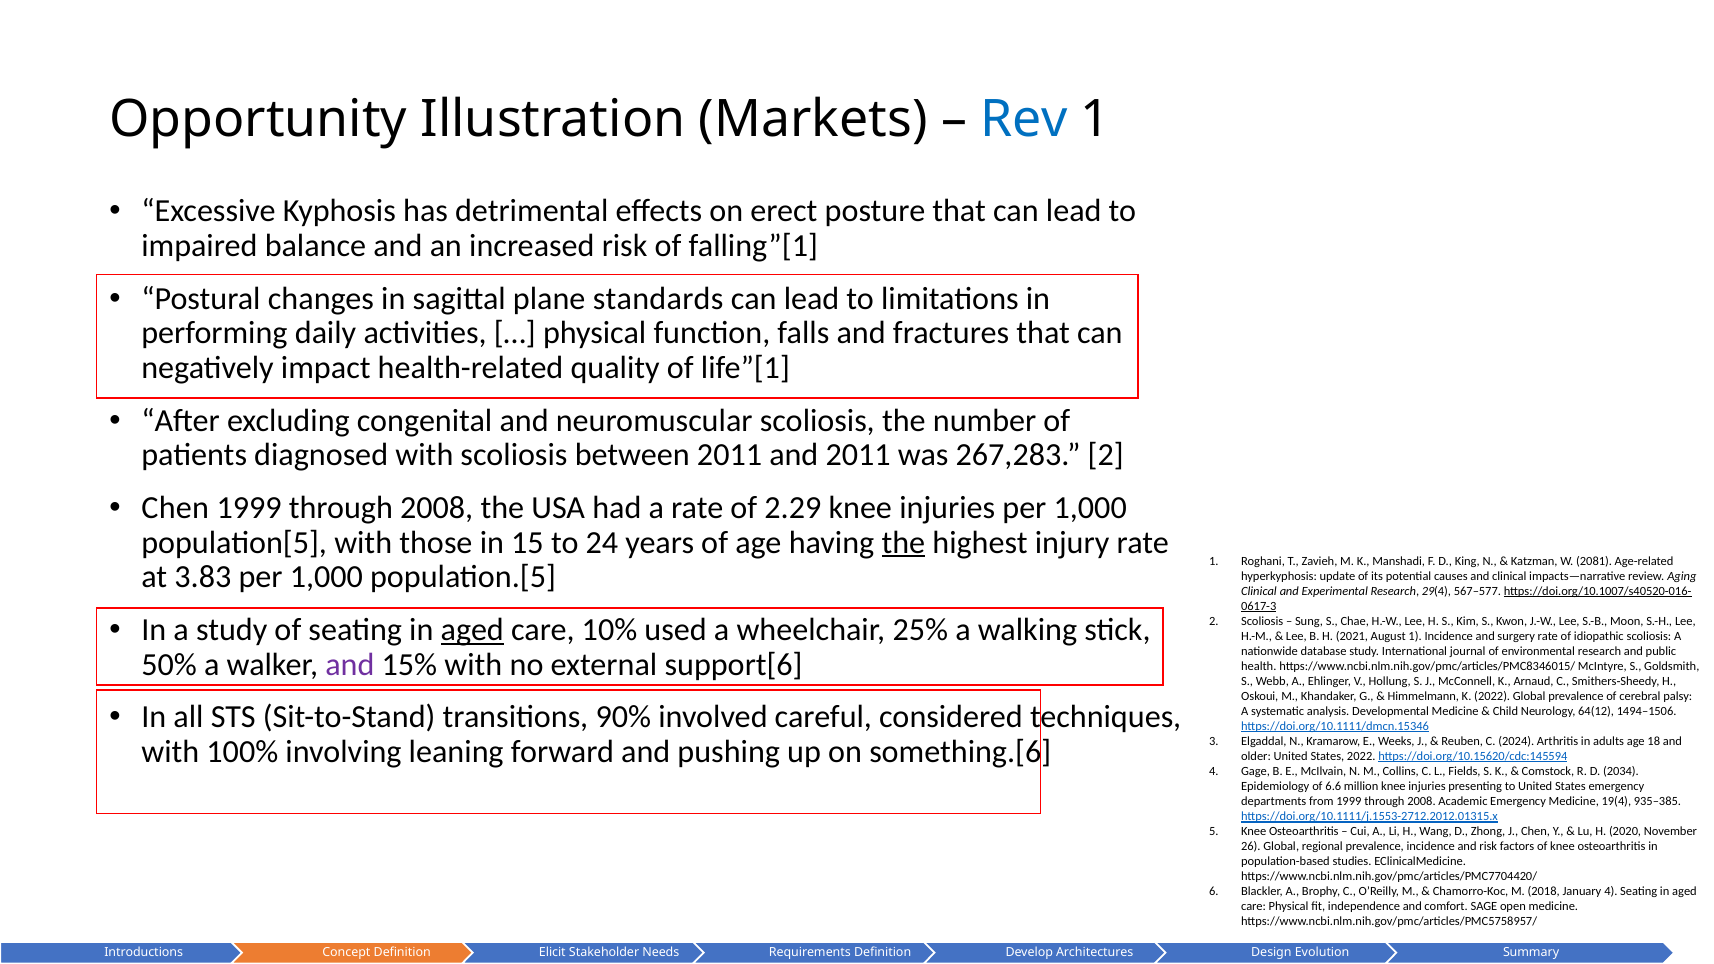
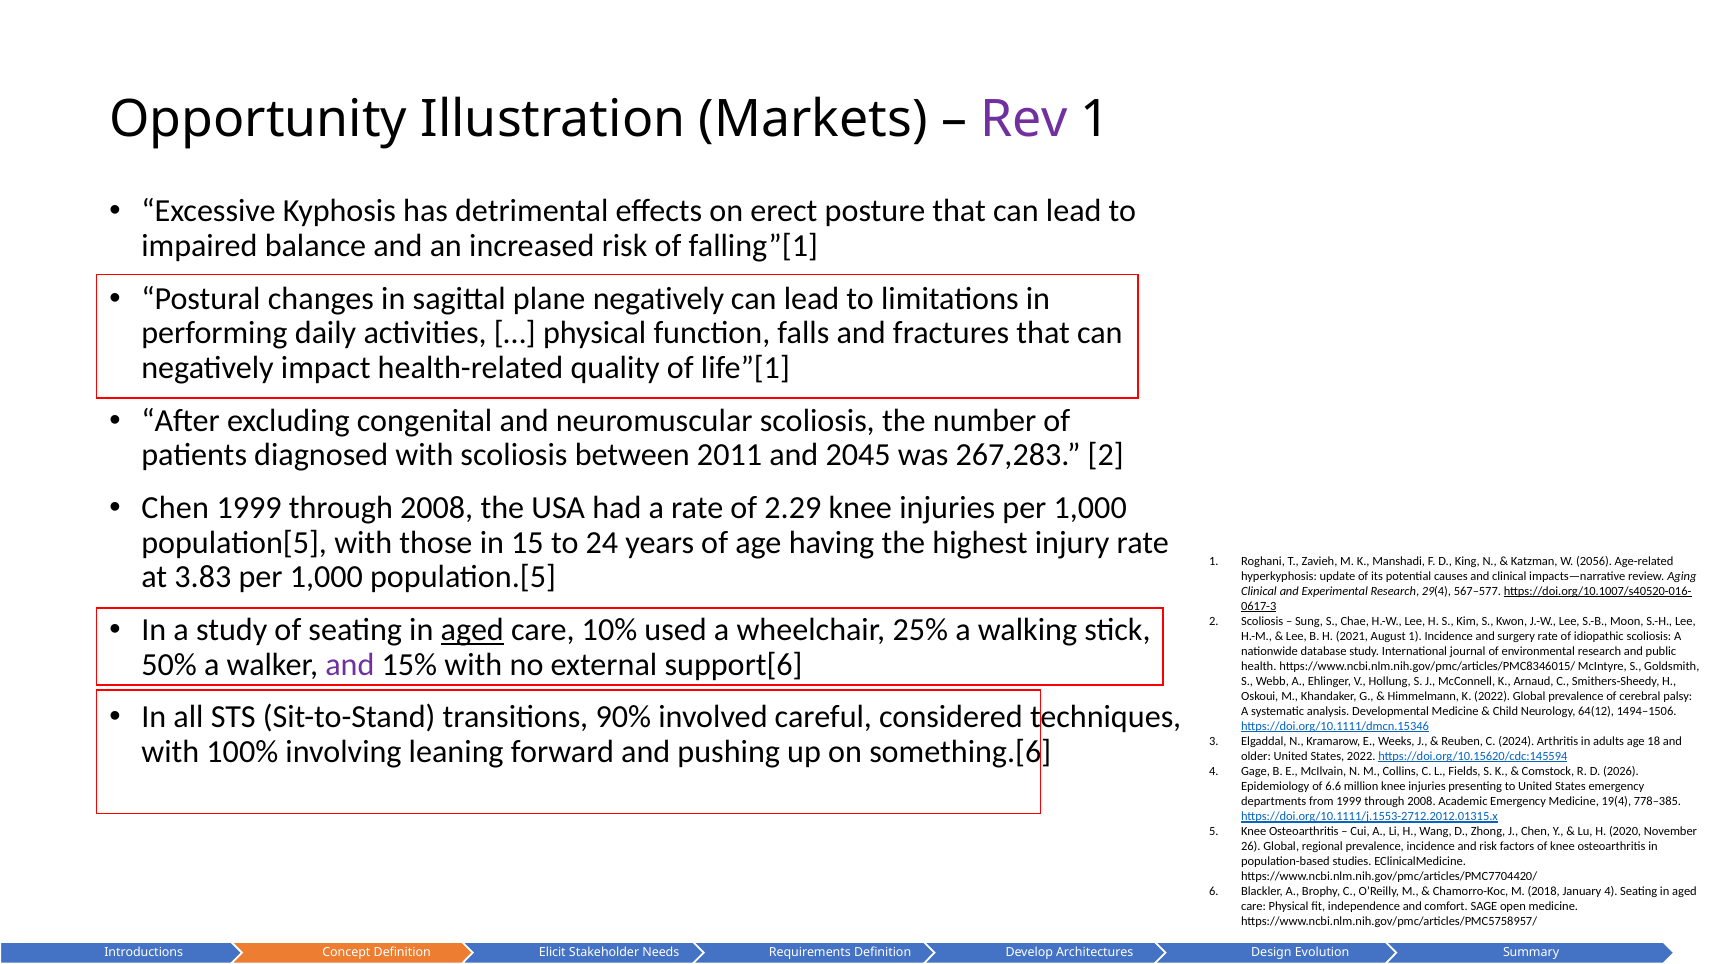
Rev colour: blue -> purple
plane standards: standards -> negatively
and 2011: 2011 -> 2045
the at (903, 543) underline: present -> none
2081: 2081 -> 2056
2034: 2034 -> 2026
935–385: 935–385 -> 778–385
